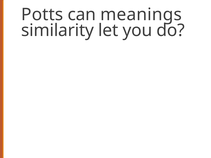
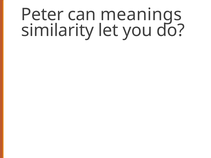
Potts: Potts -> Peter
